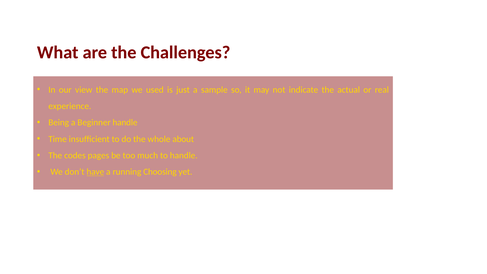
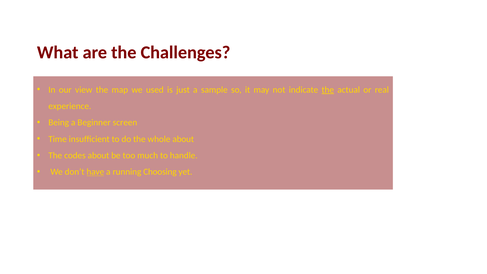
the at (328, 90) underline: none -> present
Beginner handle: handle -> screen
codes pages: pages -> about
